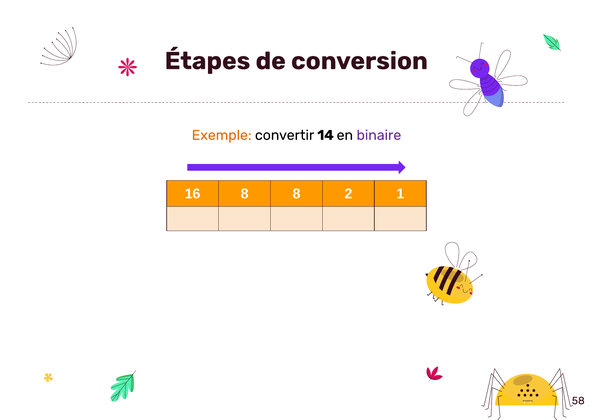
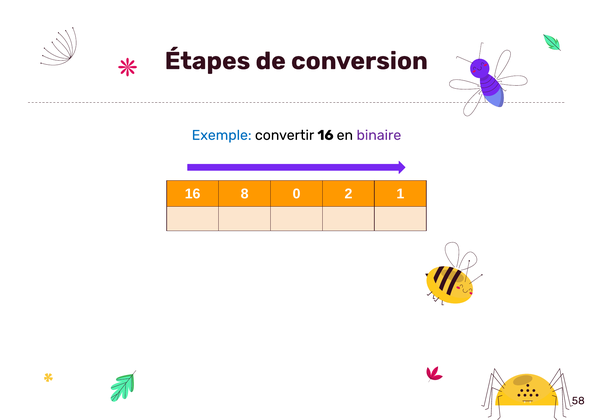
Exemple colour: orange -> blue
convertir 14: 14 -> 16
8 8: 8 -> 0
